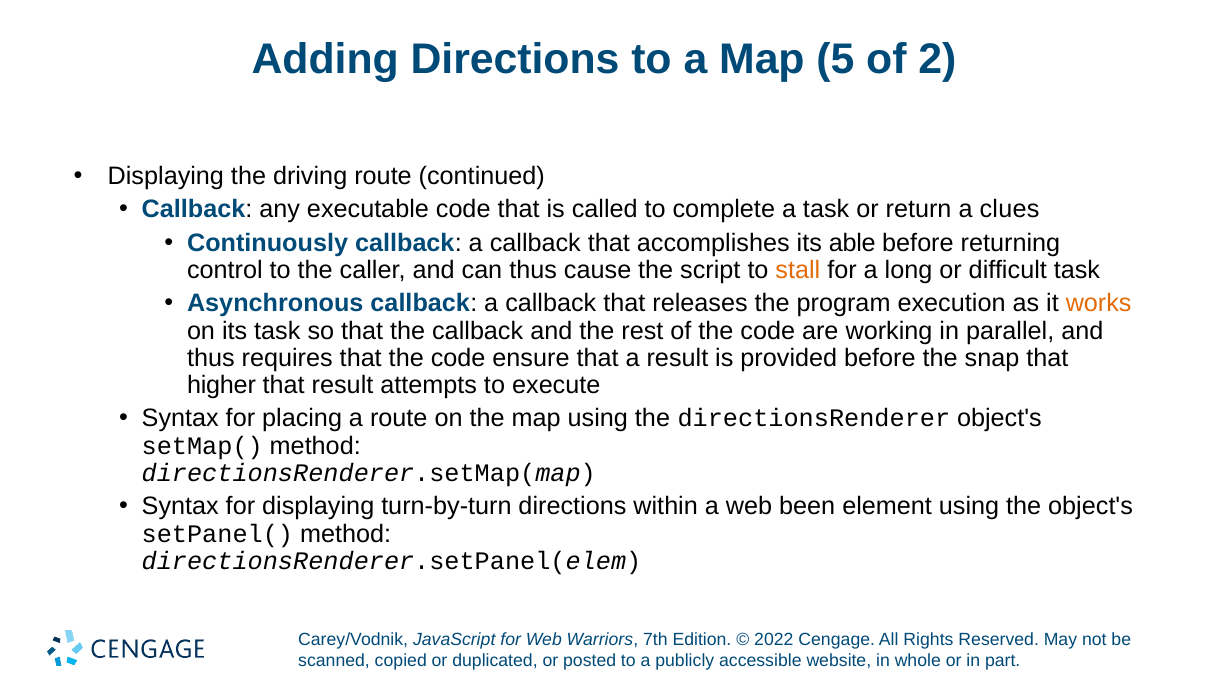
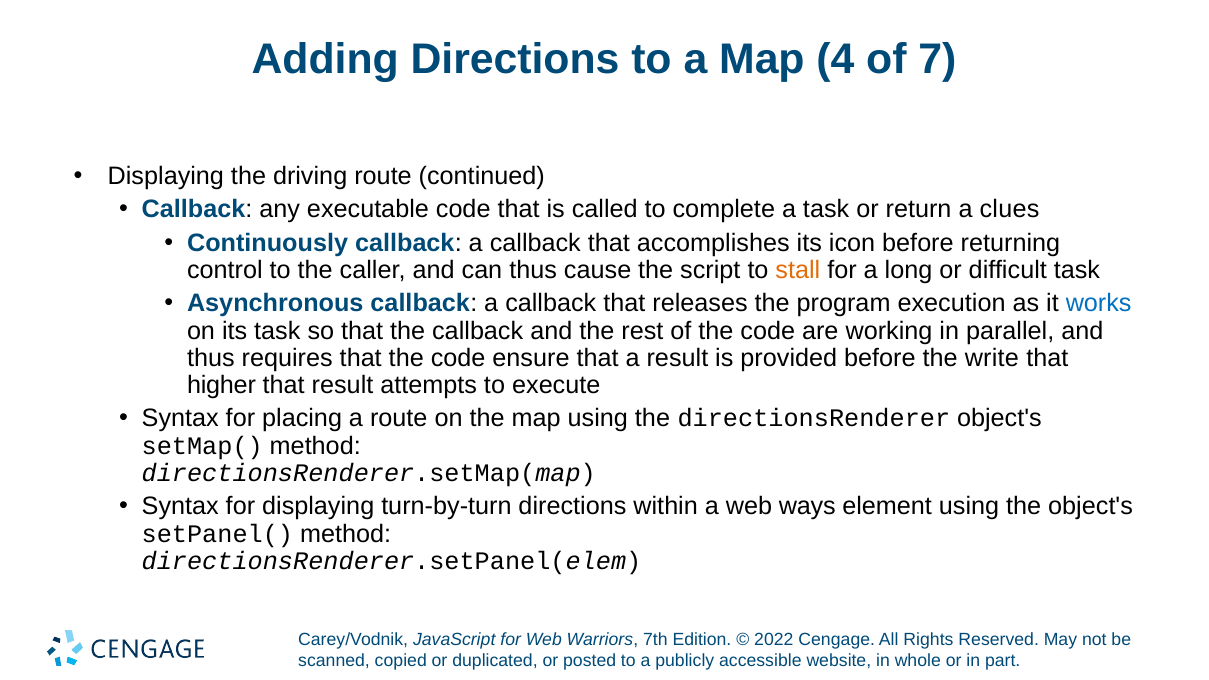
5: 5 -> 4
2: 2 -> 7
able: able -> icon
works colour: orange -> blue
snap: snap -> write
been: been -> ways
